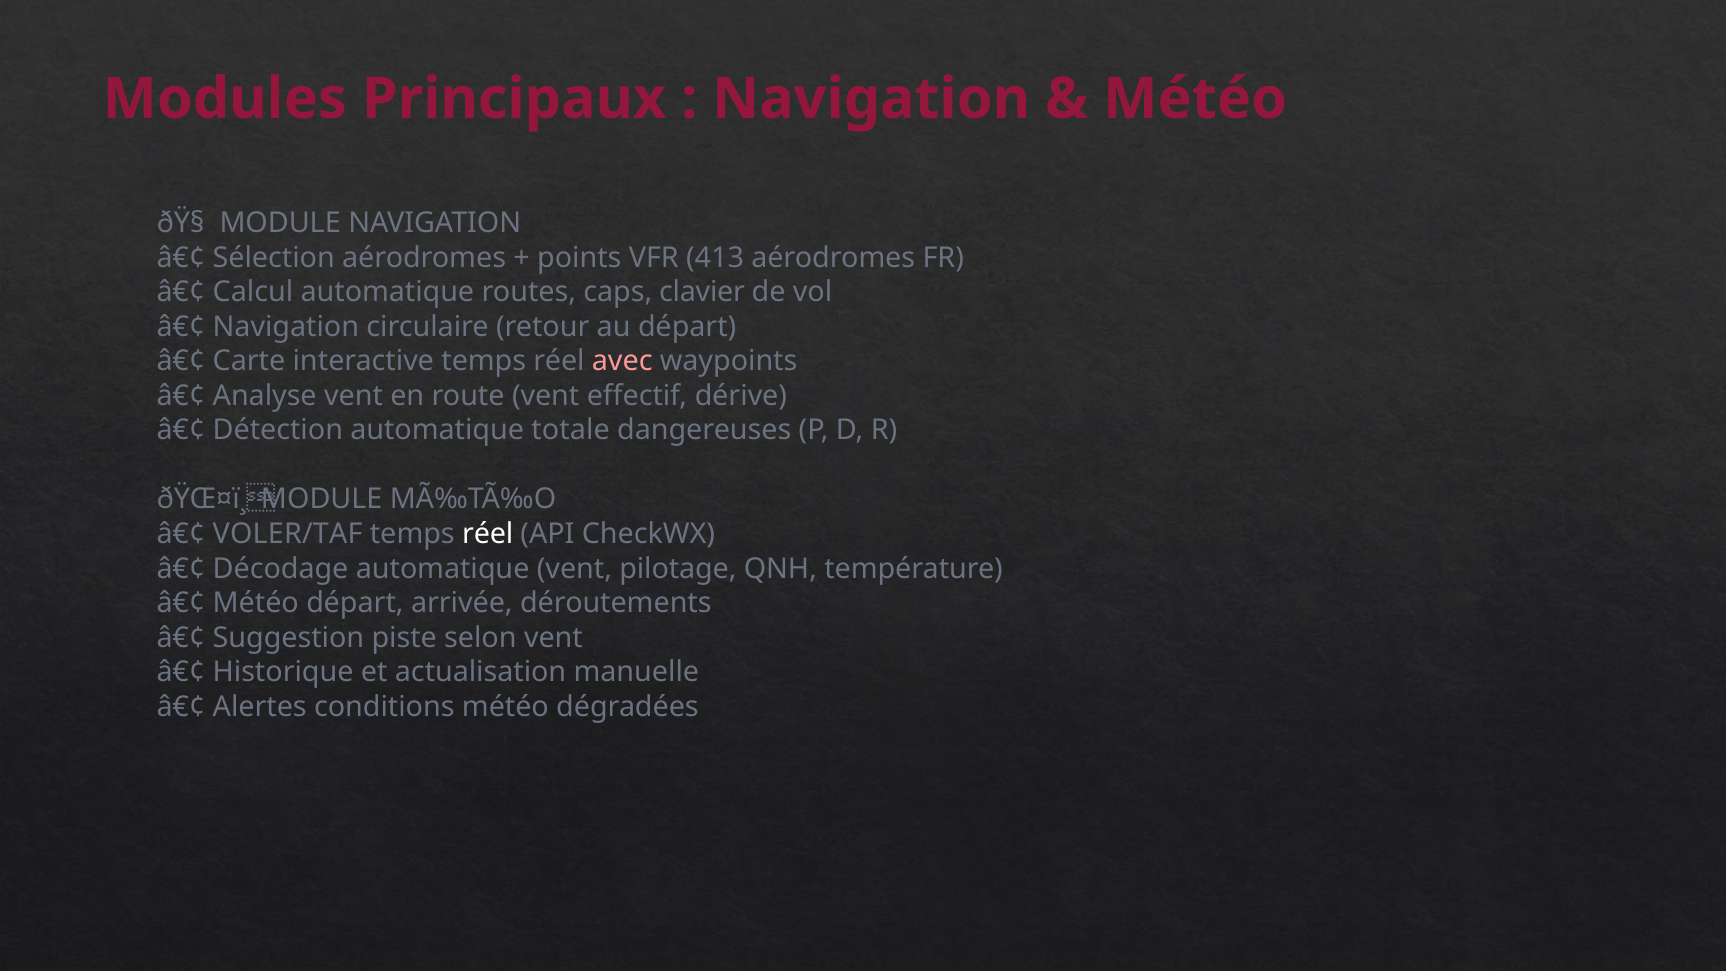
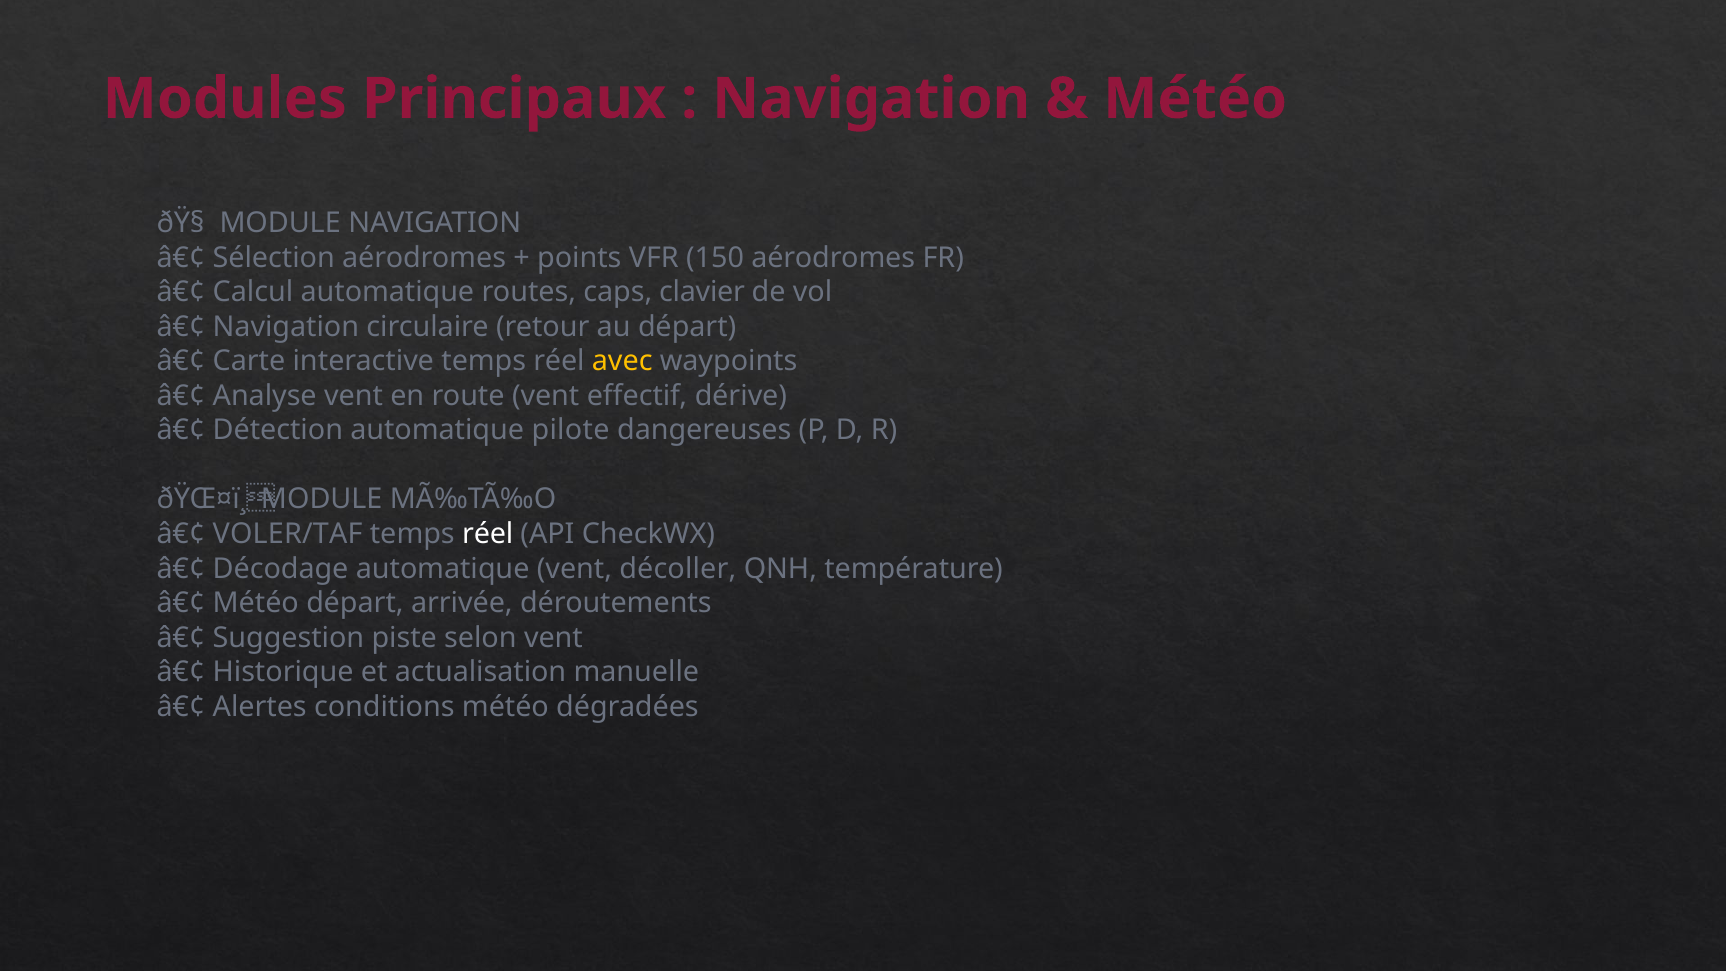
413: 413 -> 150
avec colour: pink -> yellow
totale: totale -> pilote
pilotage: pilotage -> décoller
